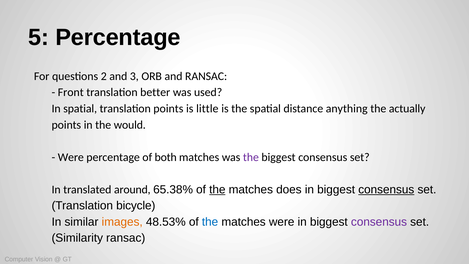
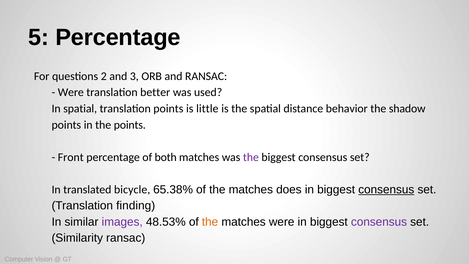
Front at (71, 92): Front -> Were
anything: anything -> behavior
actually: actually -> shadow
the would: would -> points
Were at (71, 157): Were -> Front
around: around -> bicycle
the at (217, 189) underline: present -> none
bicycle: bicycle -> finding
images colour: orange -> purple
the at (210, 222) colour: blue -> orange
